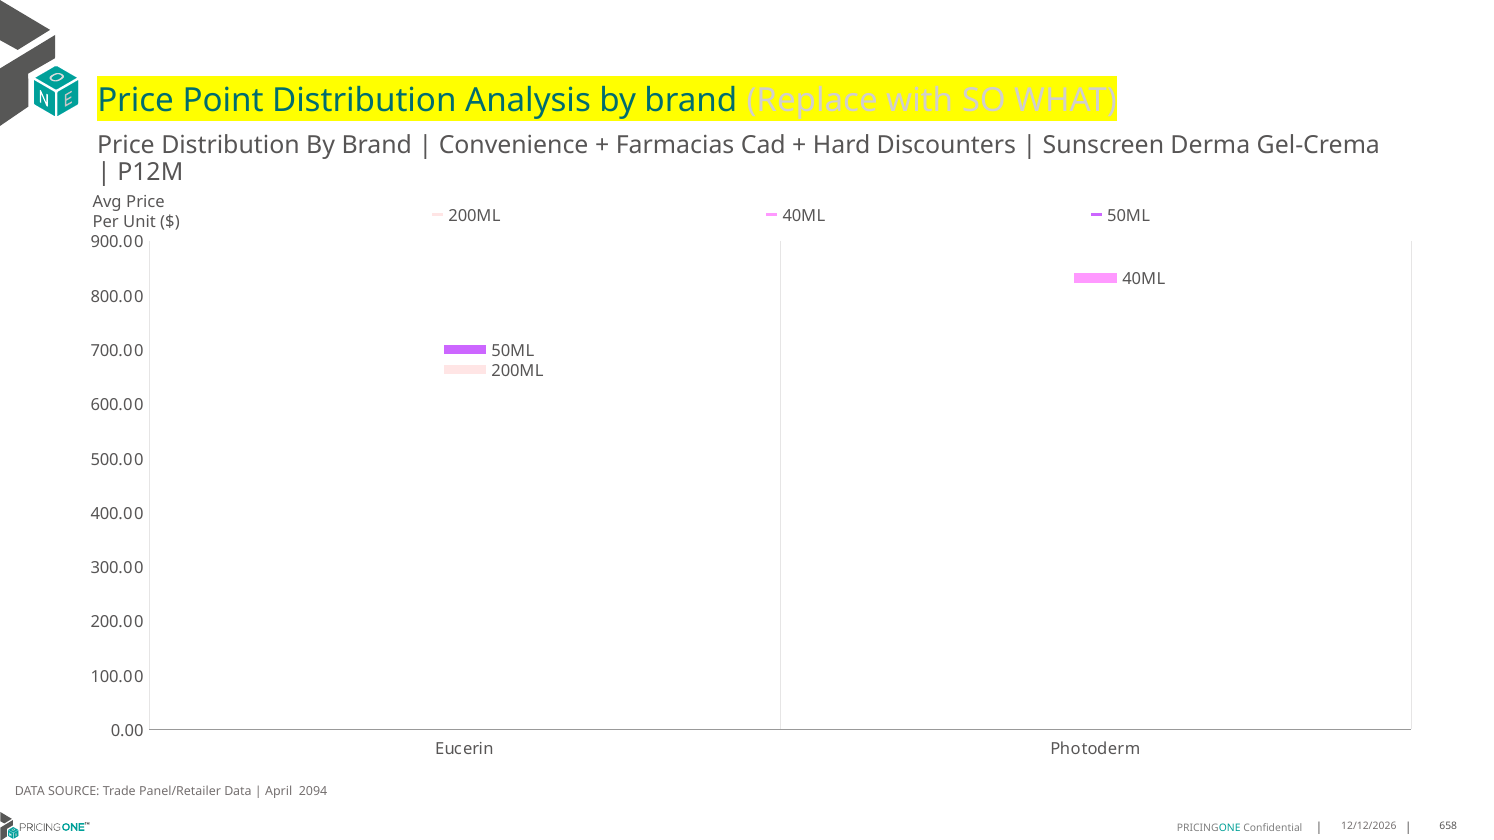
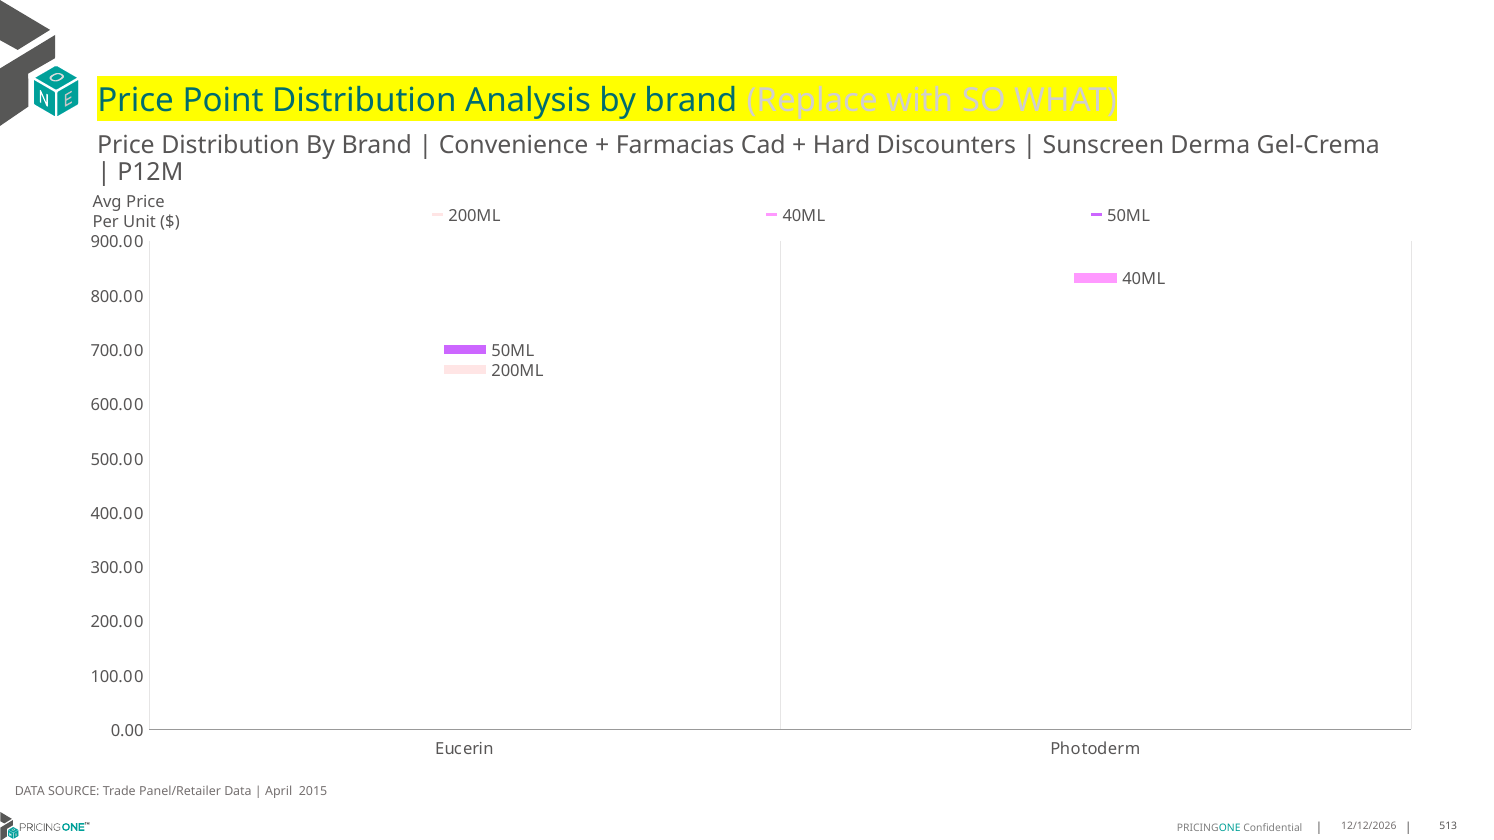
2094: 2094 -> 2015
658: 658 -> 513
